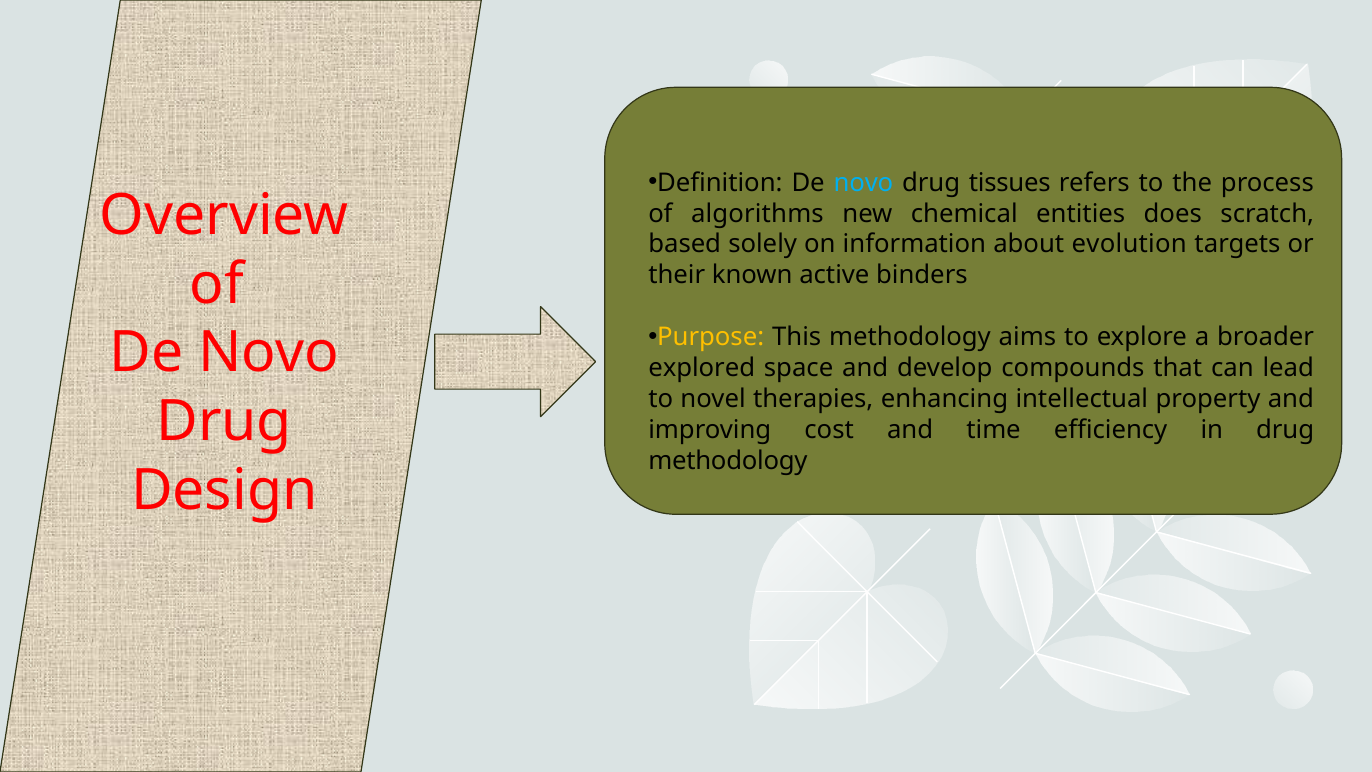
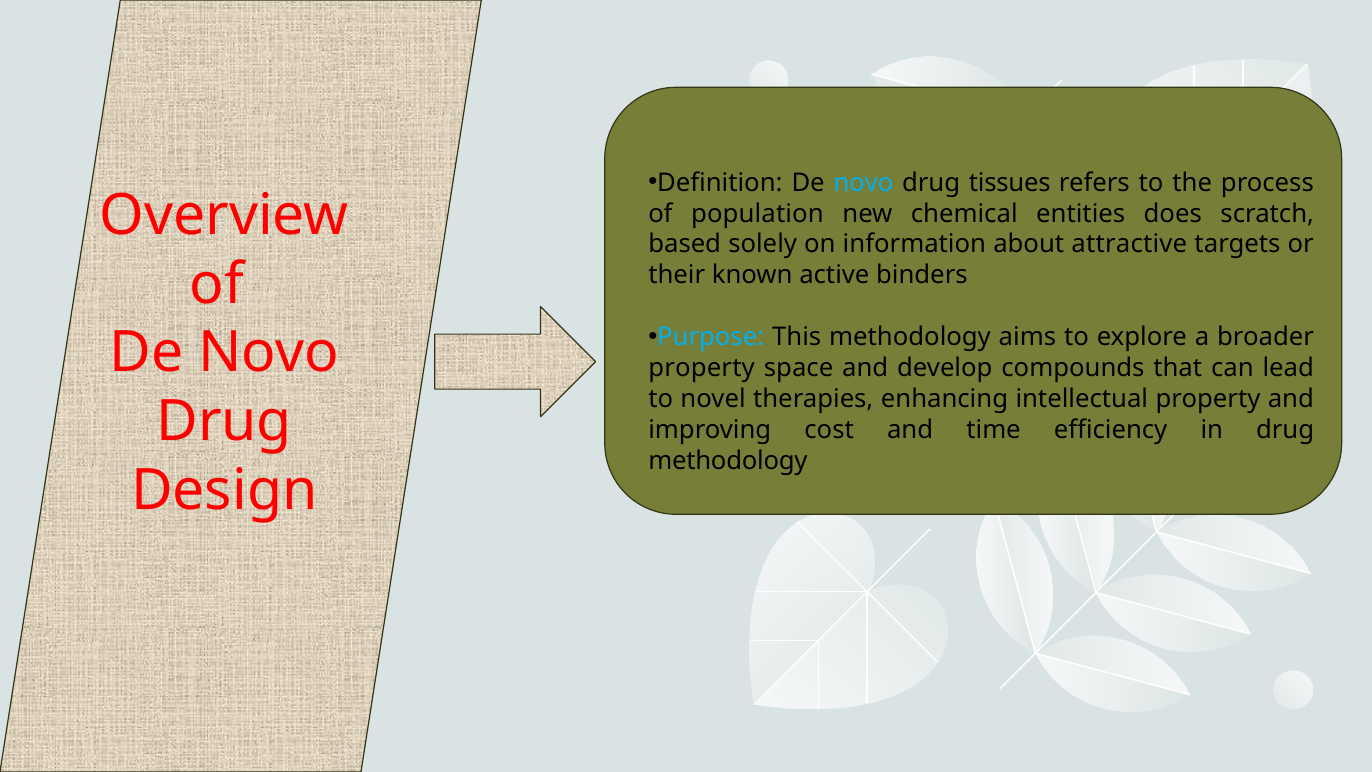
algorithms: algorithms -> population
evolution: evolution -> attractive
Purpose colour: yellow -> light blue
explored at (702, 368): explored -> property
